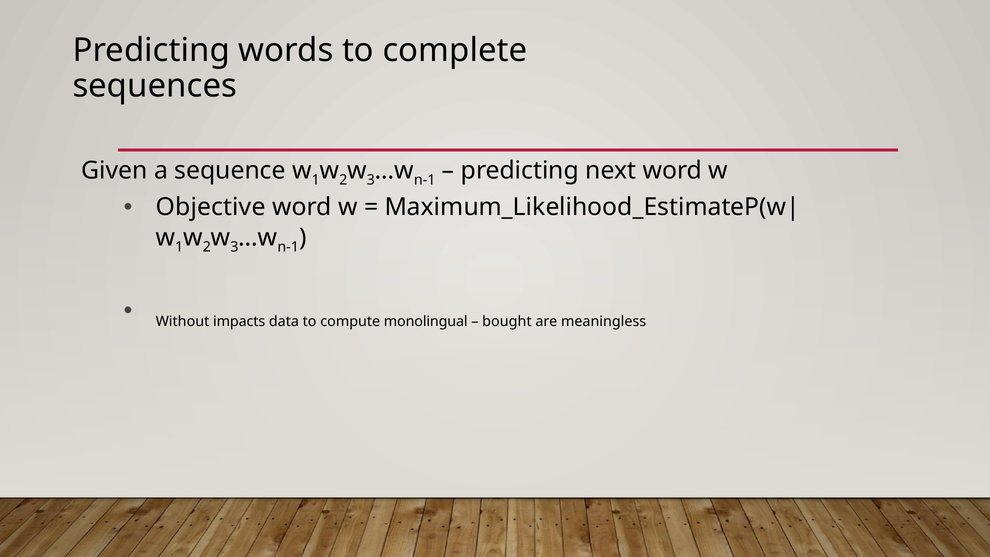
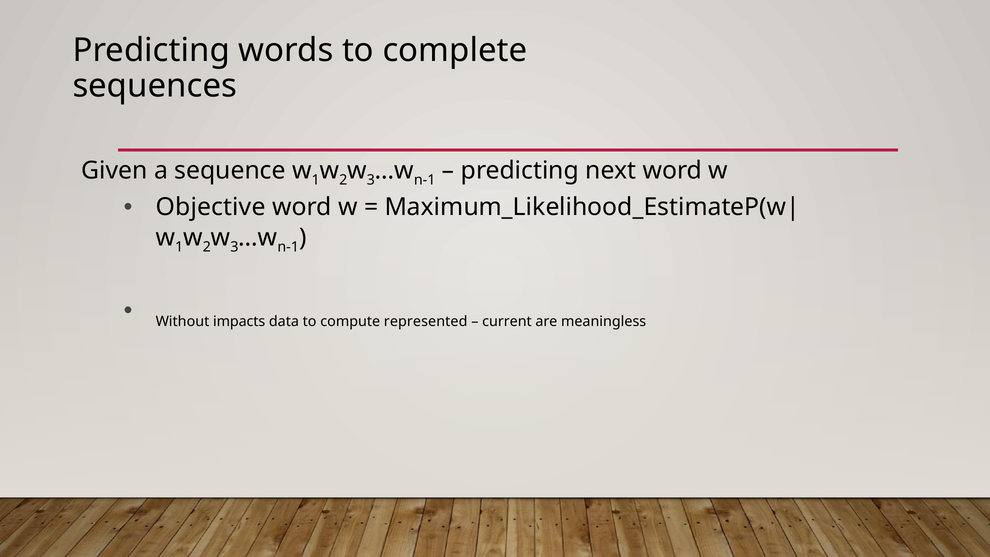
monolingual: monolingual -> represented
bought: bought -> current
